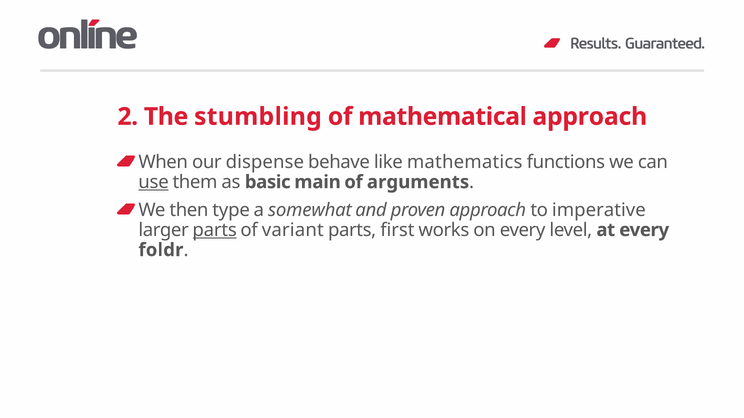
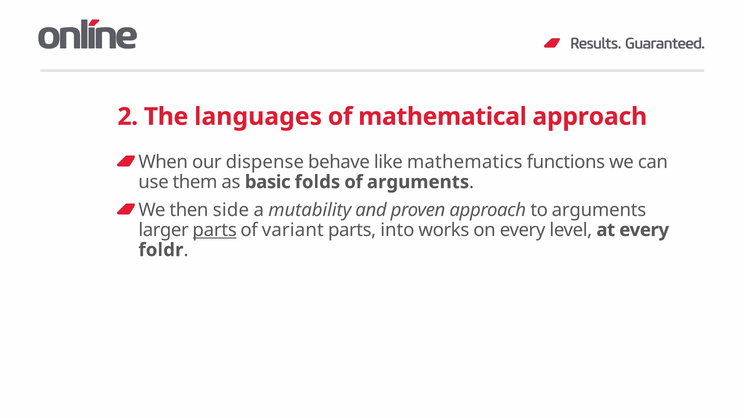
stumbling: stumbling -> languages
use underline: present -> none
main: main -> folds
type: type -> side
somewhat: somewhat -> mutability
to imperative: imperative -> arguments
first: first -> into
